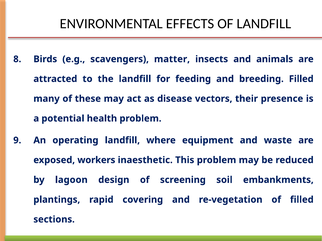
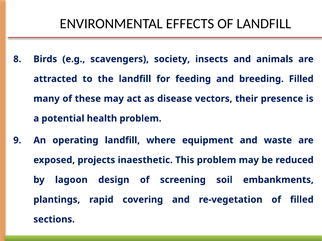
matter: matter -> society
workers: workers -> projects
